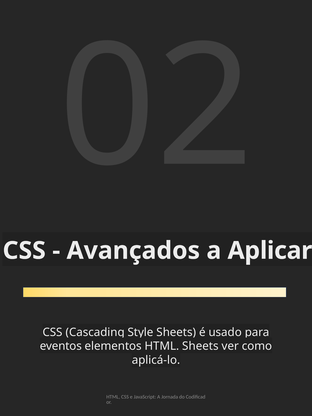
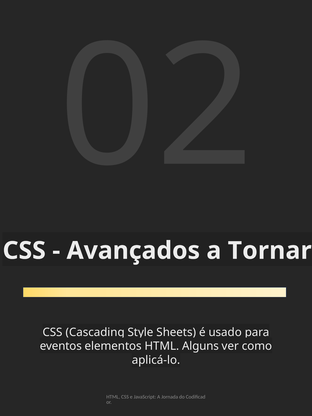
Aplicar: Aplicar -> Tornar
Sheets at (200, 346): Sheets -> Alguns
